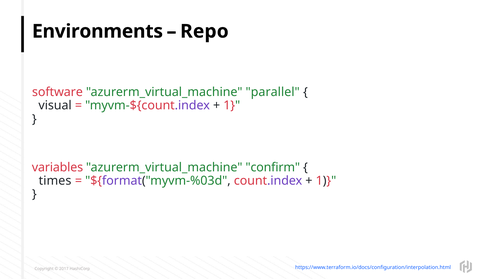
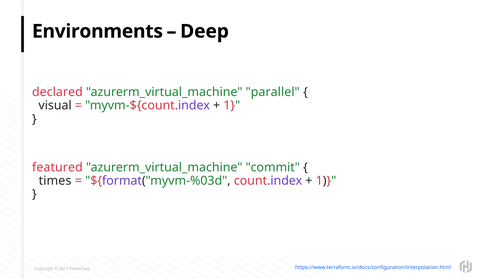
Repo: Repo -> Deep
software: software -> declared
variables: variables -> featured
confirm: confirm -> commit
